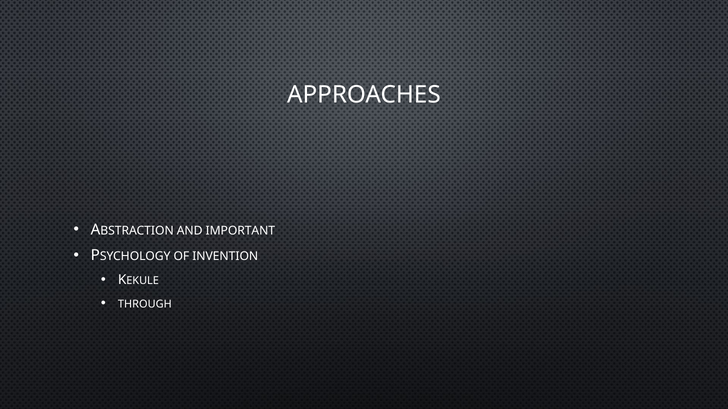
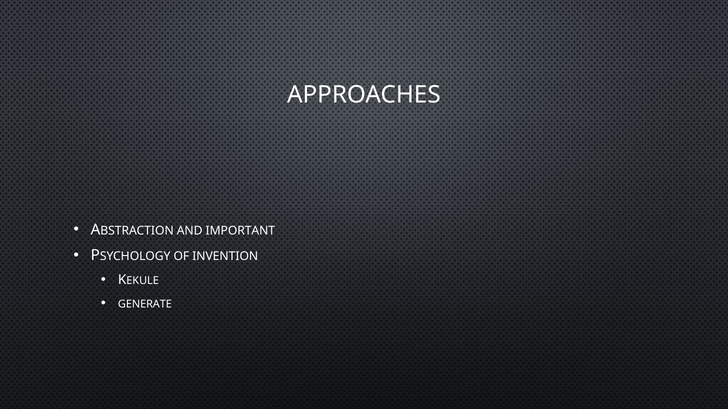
THROUGH: THROUGH -> GENERATE
